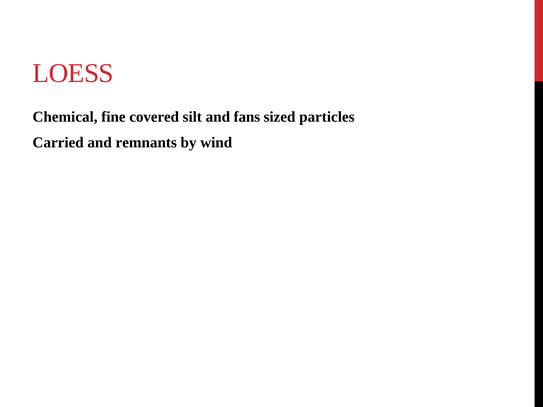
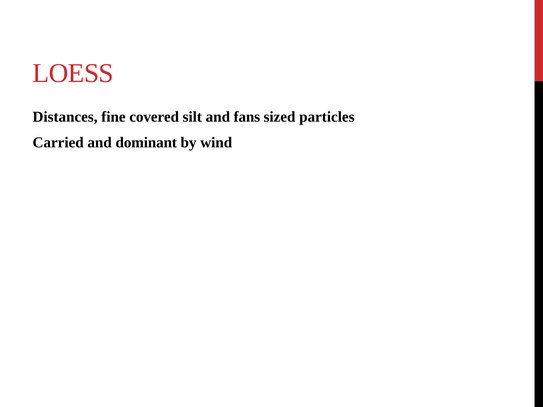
Chemical: Chemical -> Distances
remnants: remnants -> dominant
